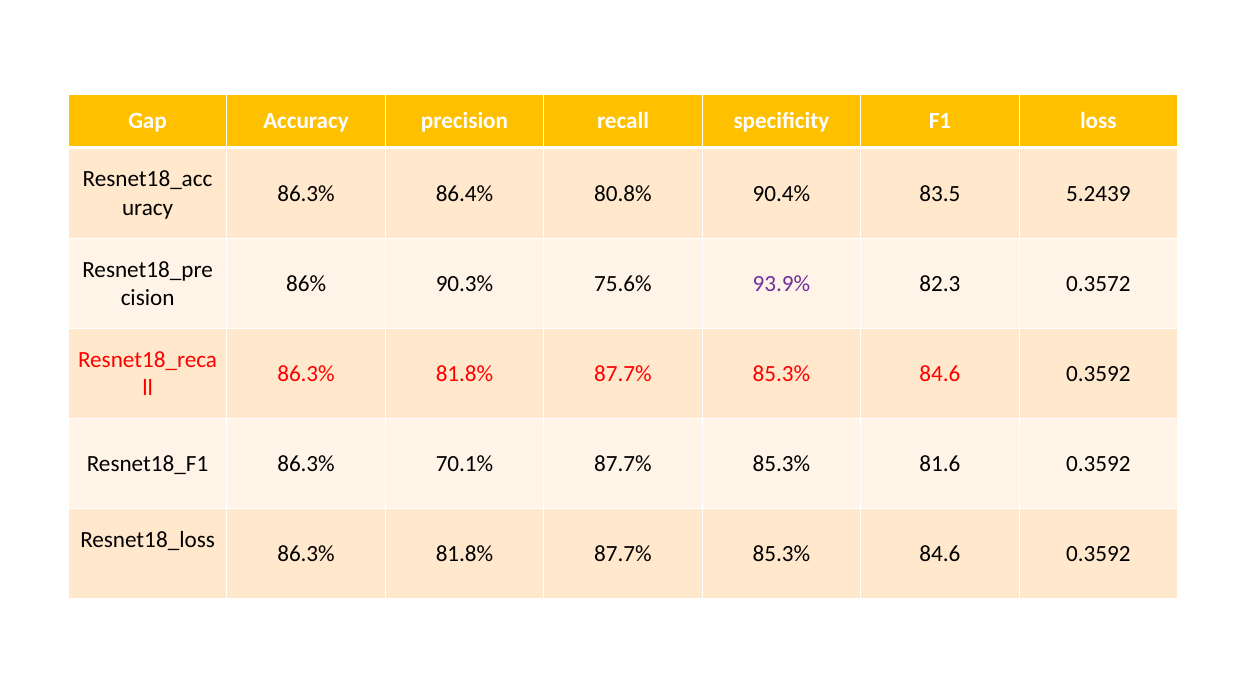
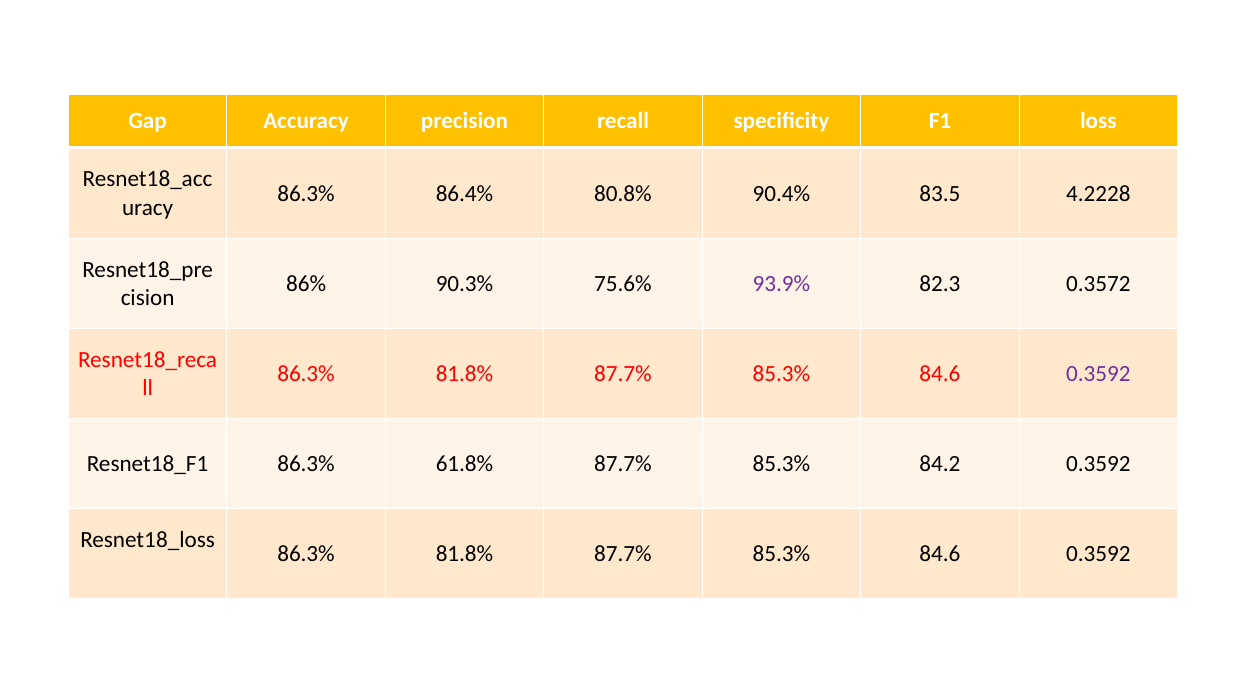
5.2439: 5.2439 -> 4.2228
0.3592 at (1098, 374) colour: black -> purple
70.1%: 70.1% -> 61.8%
81.6: 81.6 -> 84.2
